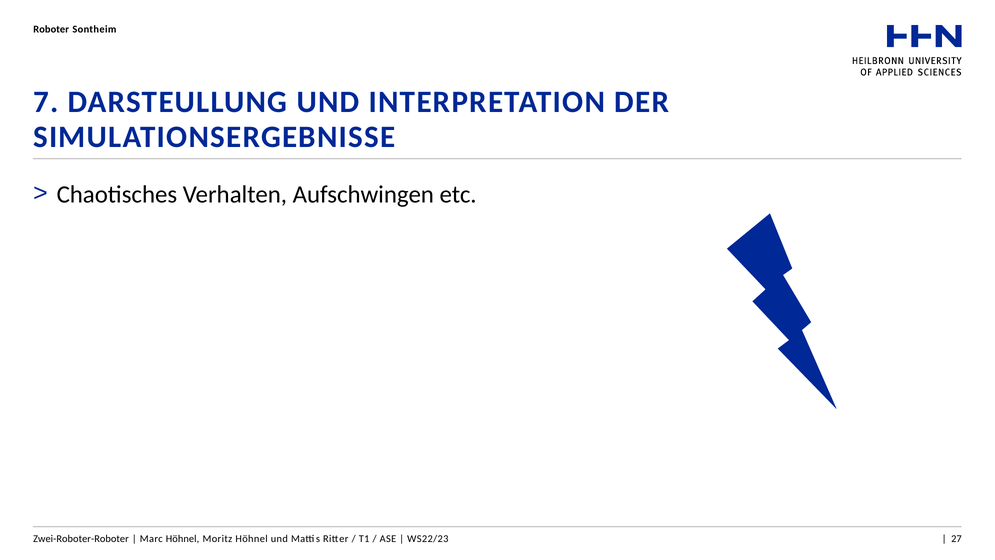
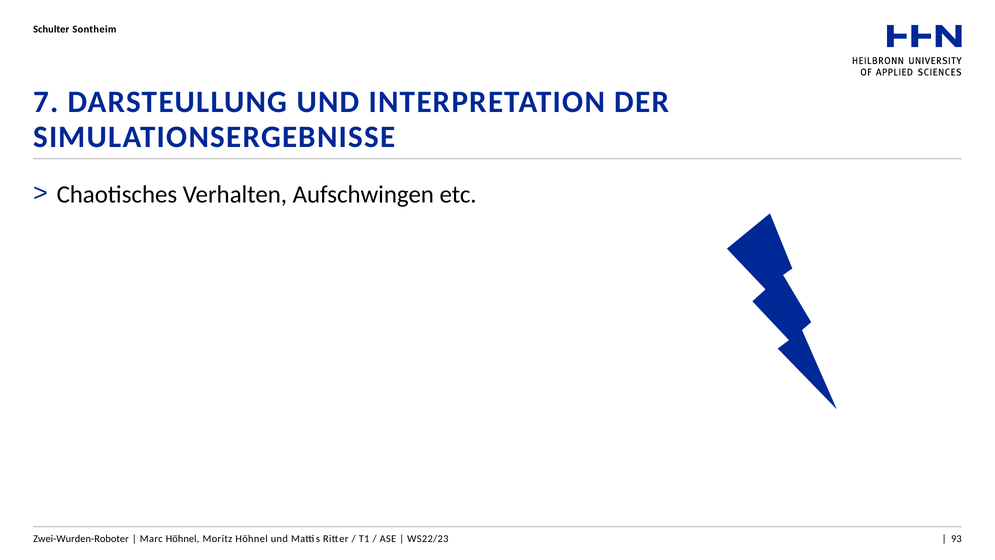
Roboter: Roboter -> Schulter
Zwei-Roboter-Roboter: Zwei-Roboter-Roboter -> Zwei-Wurden-Roboter
27: 27 -> 93
